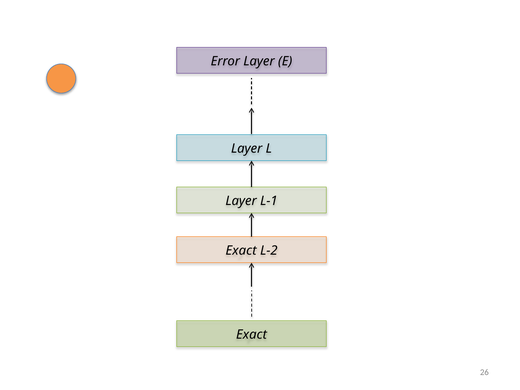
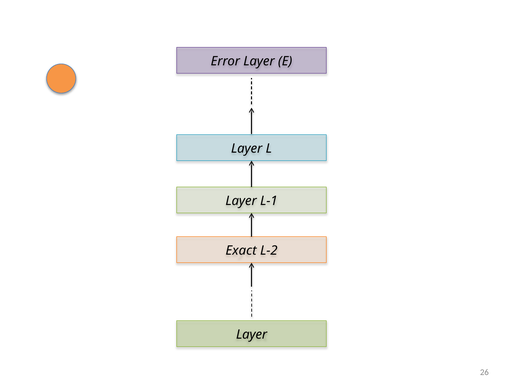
Exact at (251, 335): Exact -> Layer
